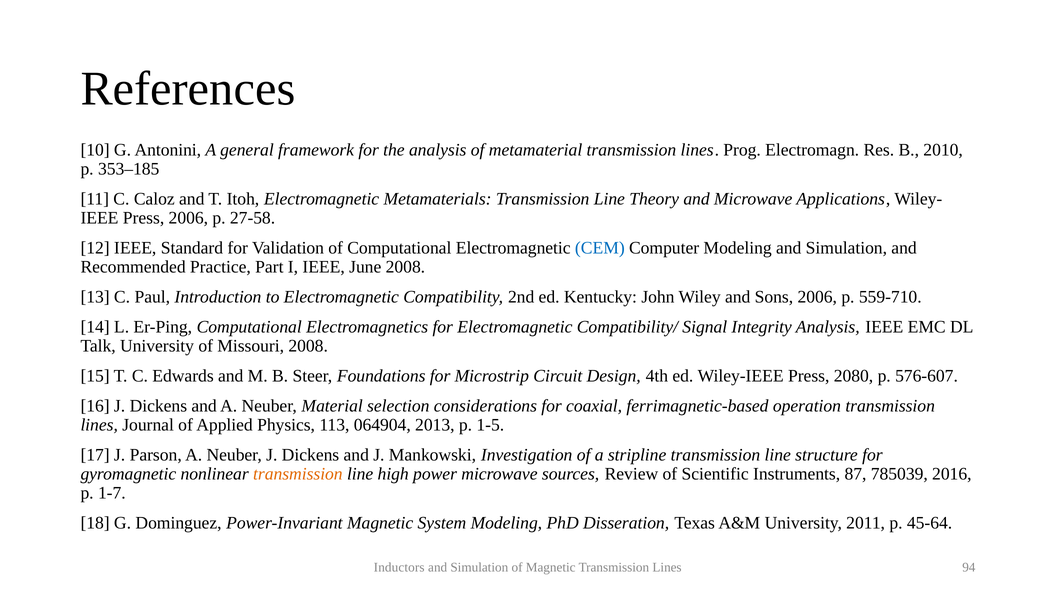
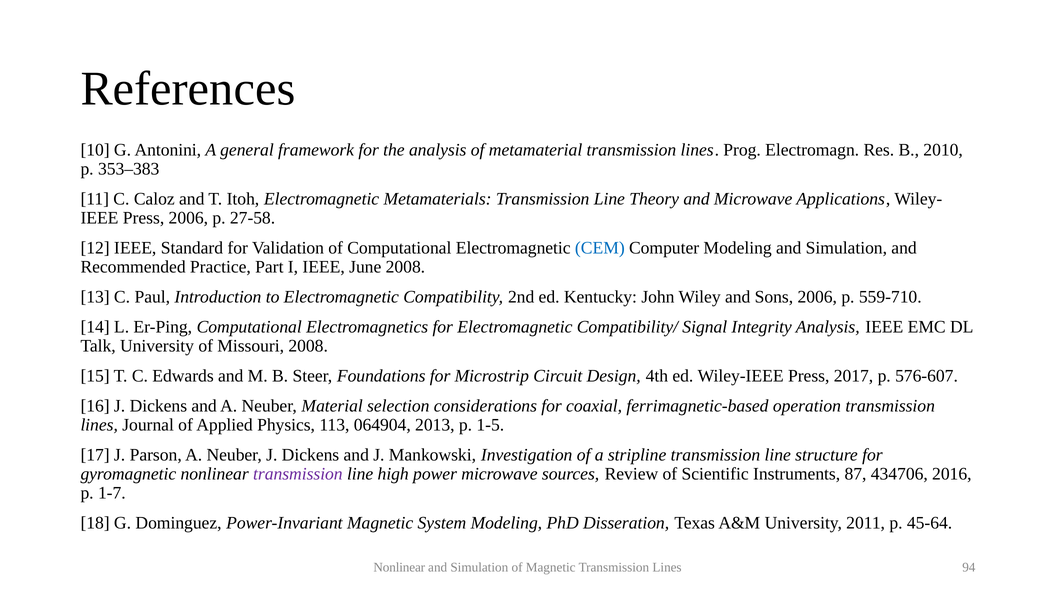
353–185: 353–185 -> 353–383
2080: 2080 -> 2017
transmission at (298, 474) colour: orange -> purple
785039: 785039 -> 434706
Inductors at (399, 567): Inductors -> Nonlinear
